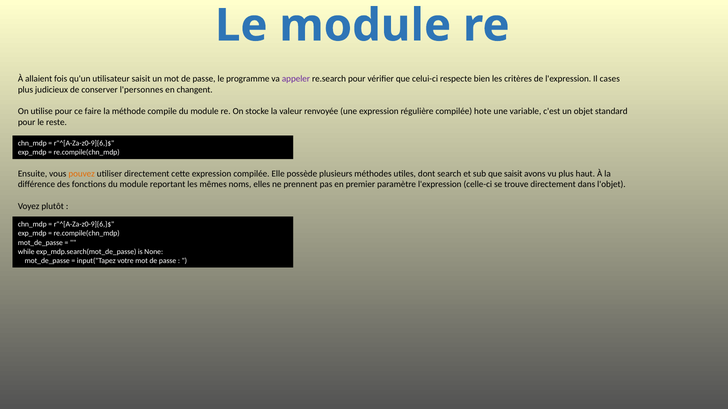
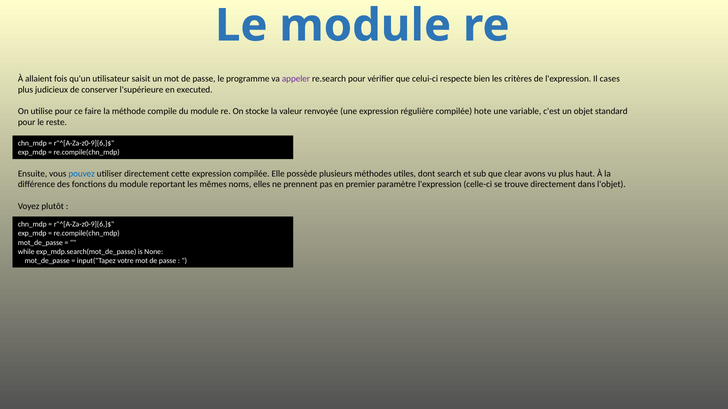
l'personnes: l'personnes -> l'supérieure
changent: changent -> executed
pouvez colour: orange -> blue
que saisit: saisit -> clear
